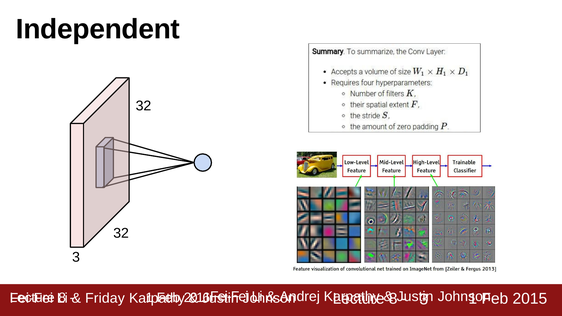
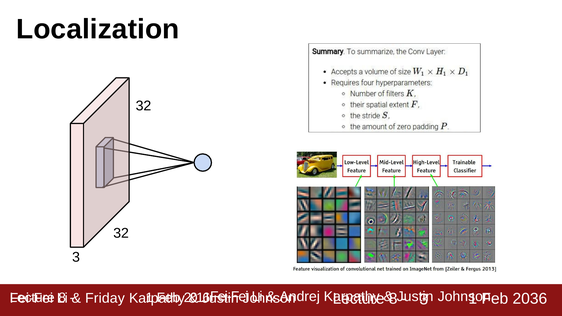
Independent: Independent -> Localization
2015: 2015 -> 2036
